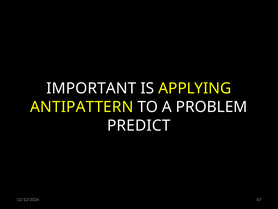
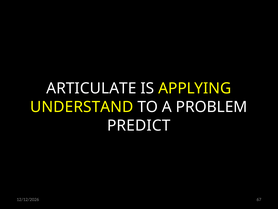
IMPORTANT: IMPORTANT -> ARTICULATE
ANTIPATTERN: ANTIPATTERN -> UNDERSTAND
